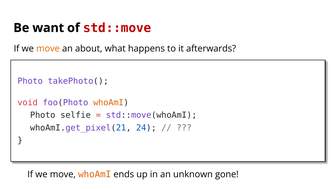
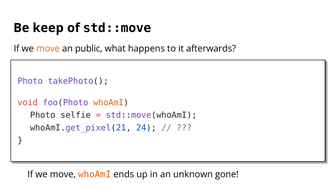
want: want -> keep
std::move colour: red -> black
about: about -> public
